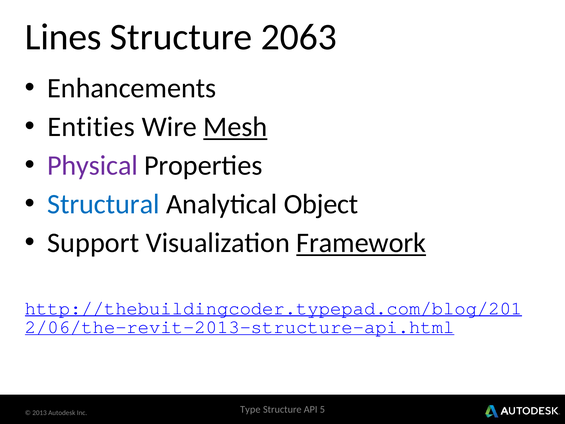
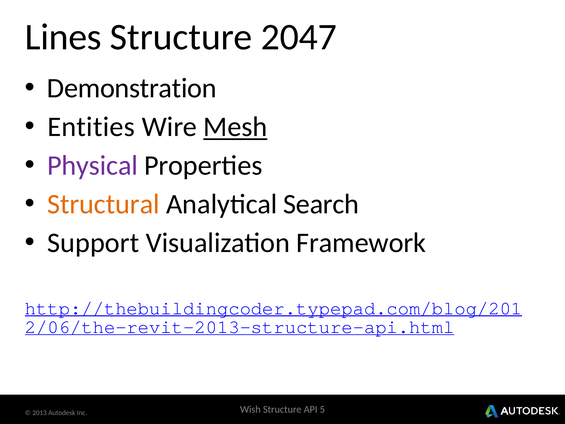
2063: 2063 -> 2047
Enhancements: Enhancements -> Demonstration
Structural colour: blue -> orange
Object: Object -> Search
Framework underline: present -> none
Type: Type -> Wish
